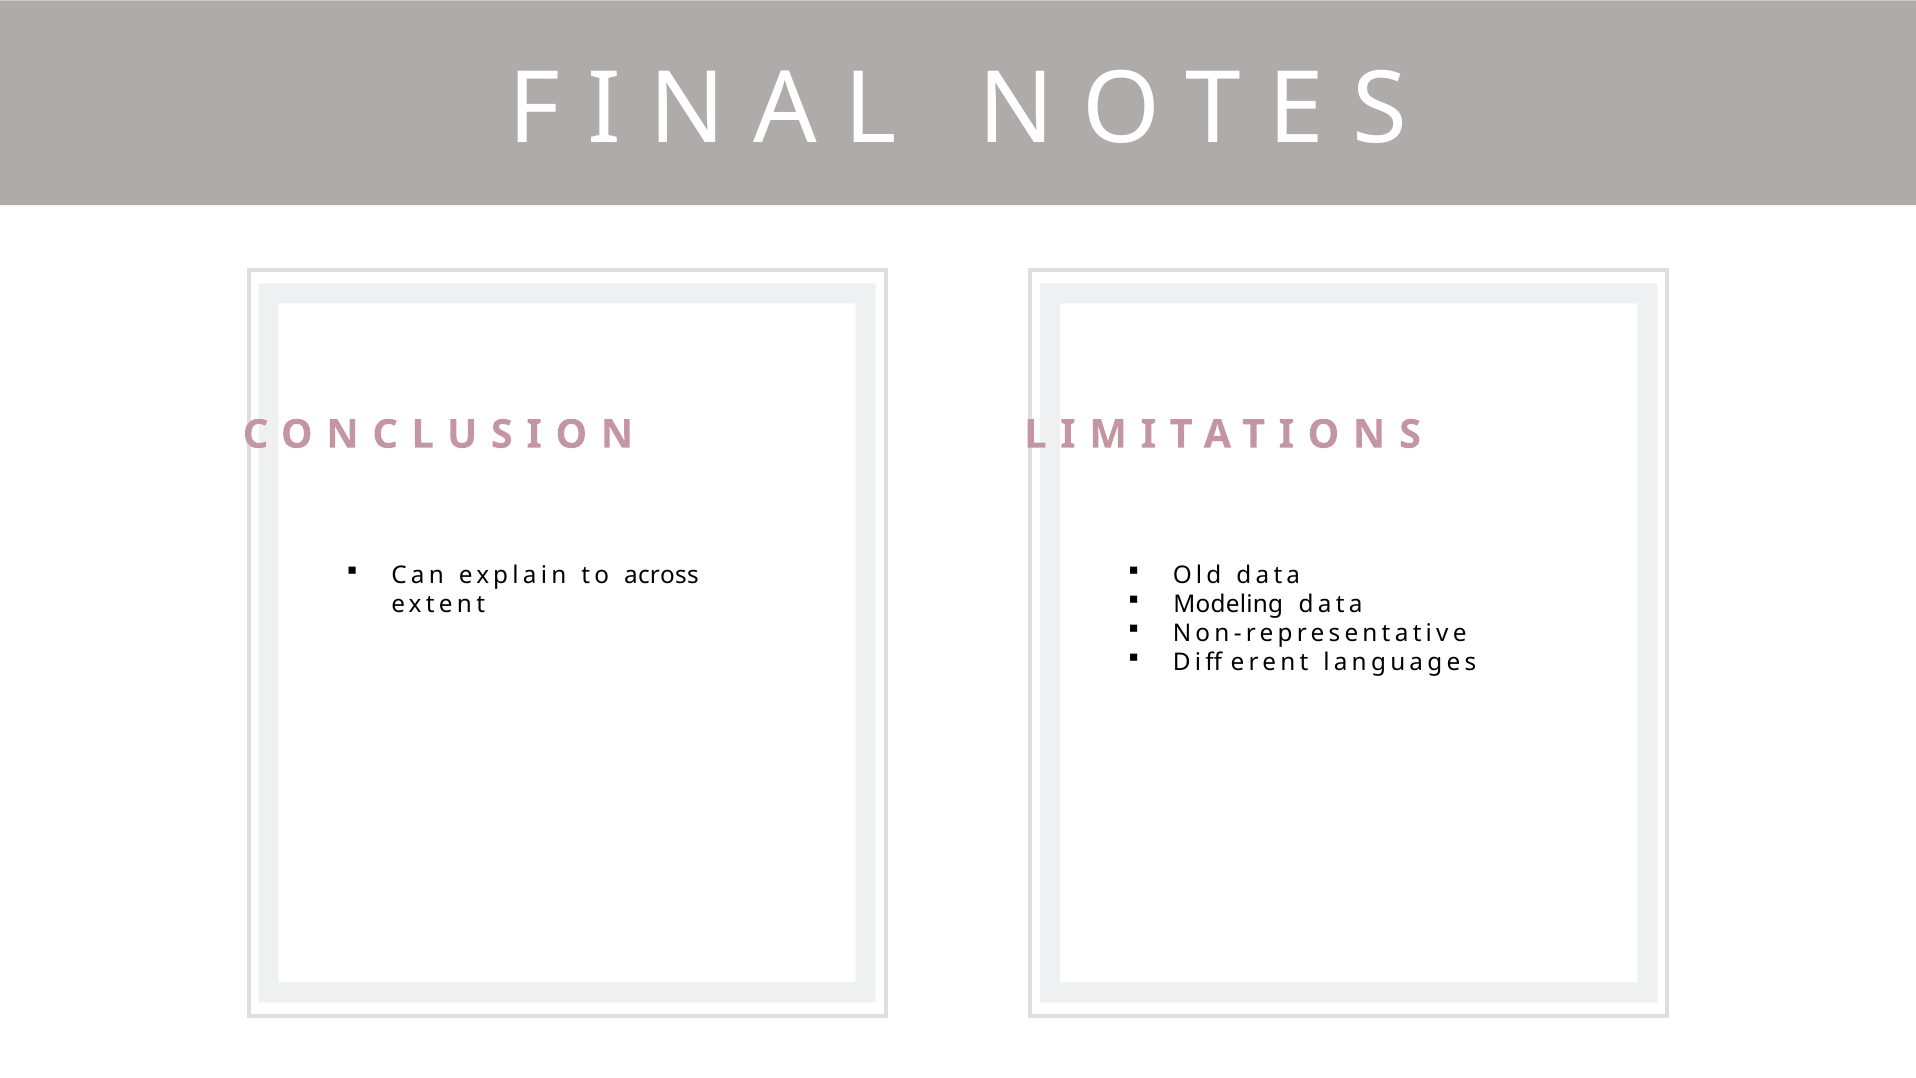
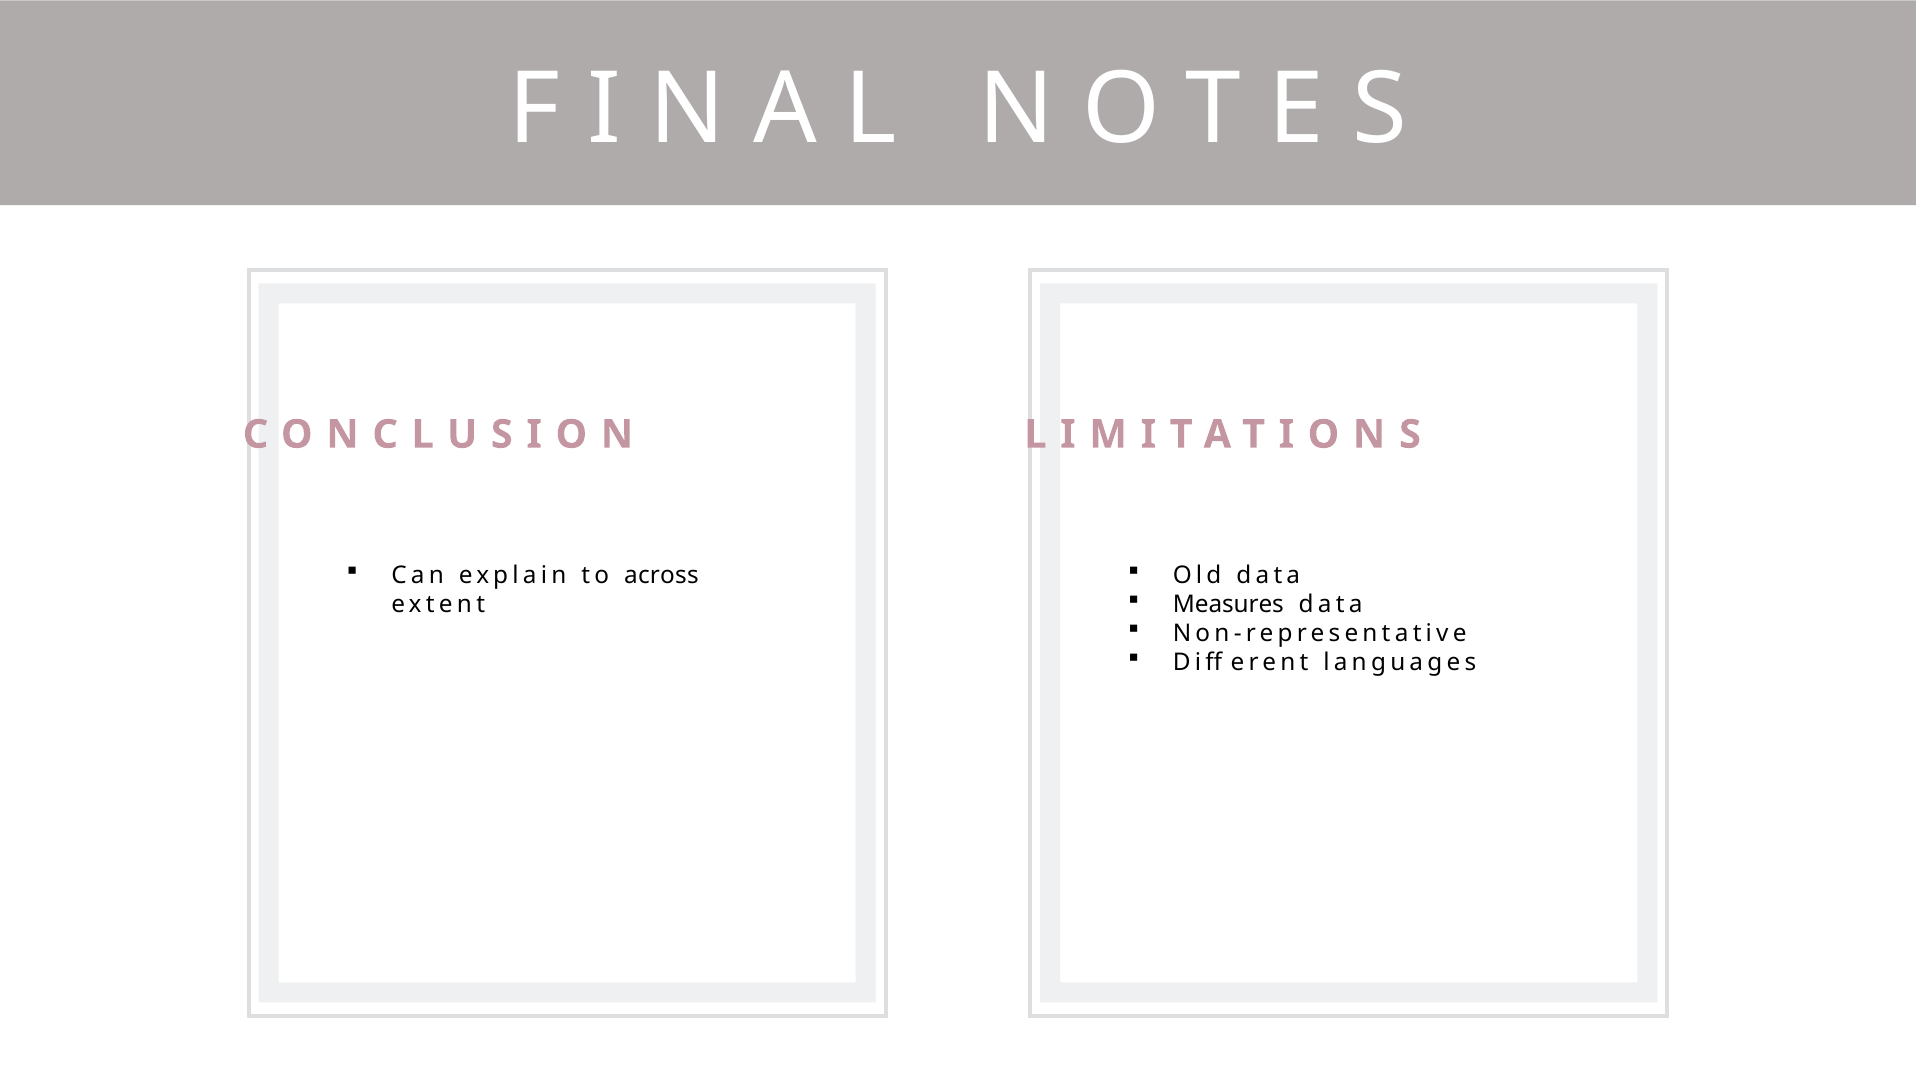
Modeling: Modeling -> Measures
